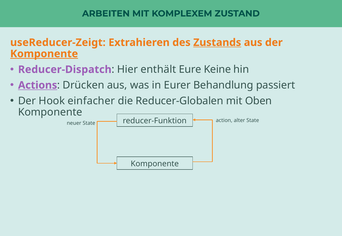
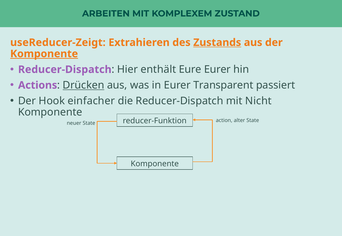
Eure Keine: Keine -> Eurer
Actions underline: present -> none
Drücken underline: none -> present
Behandlung: Behandlung -> Transparent
die Reducer-Globalen: Reducer-Globalen -> Reducer-Dispatch
Oben: Oben -> Nicht
